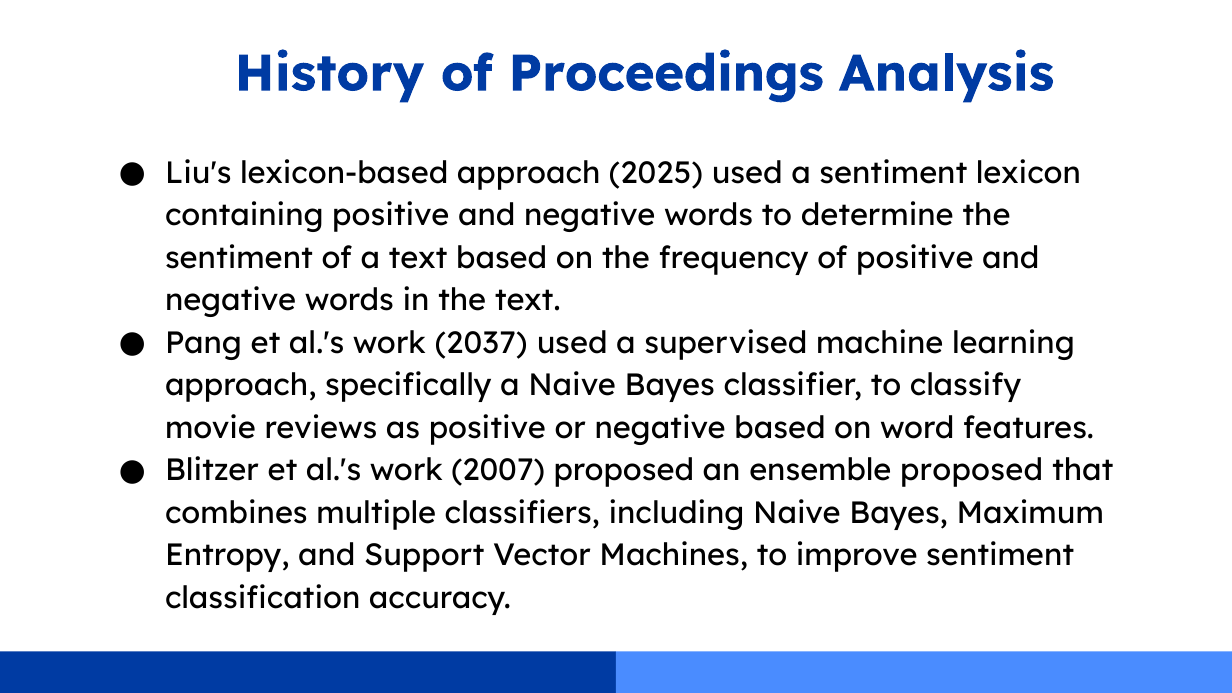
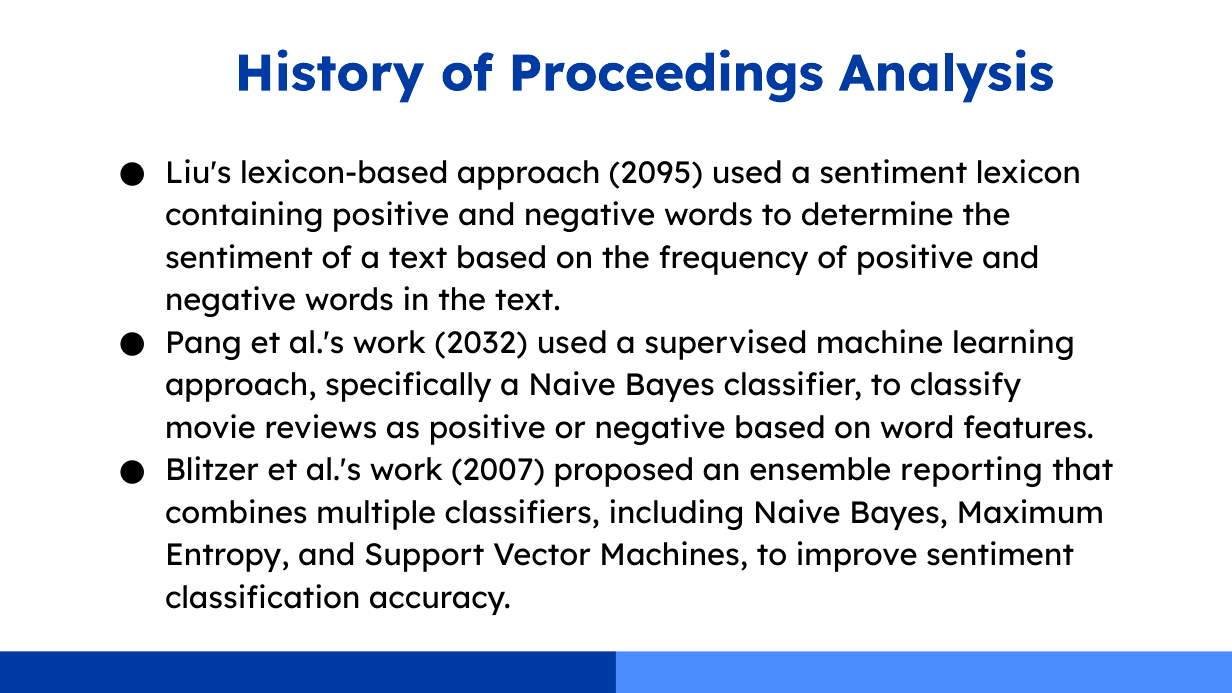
2025: 2025 -> 2095
2037: 2037 -> 2032
ensemble proposed: proposed -> reporting
